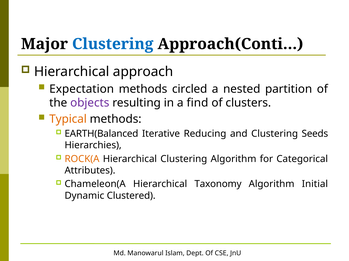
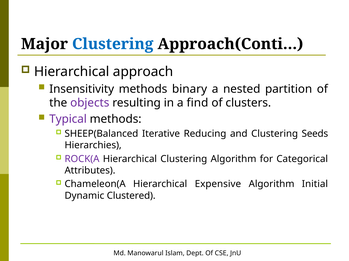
Expectation: Expectation -> Insensitivity
circled: circled -> binary
Typical colour: orange -> purple
EARTH(Balanced: EARTH(Balanced -> SHEEP(Balanced
ROCK(A colour: orange -> purple
Taxonomy: Taxonomy -> Expensive
